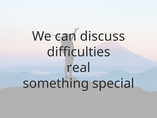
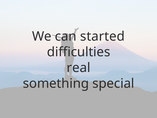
discuss: discuss -> started
